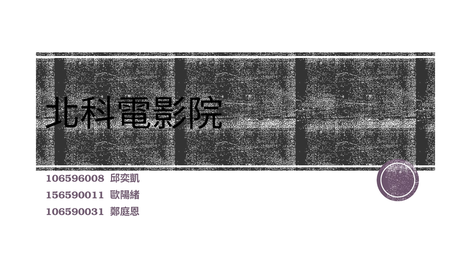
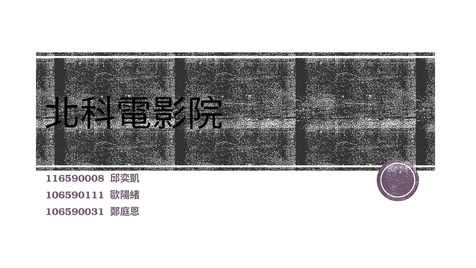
106596008: 106596008 -> 116590008
156590011: 156590011 -> 106590111
